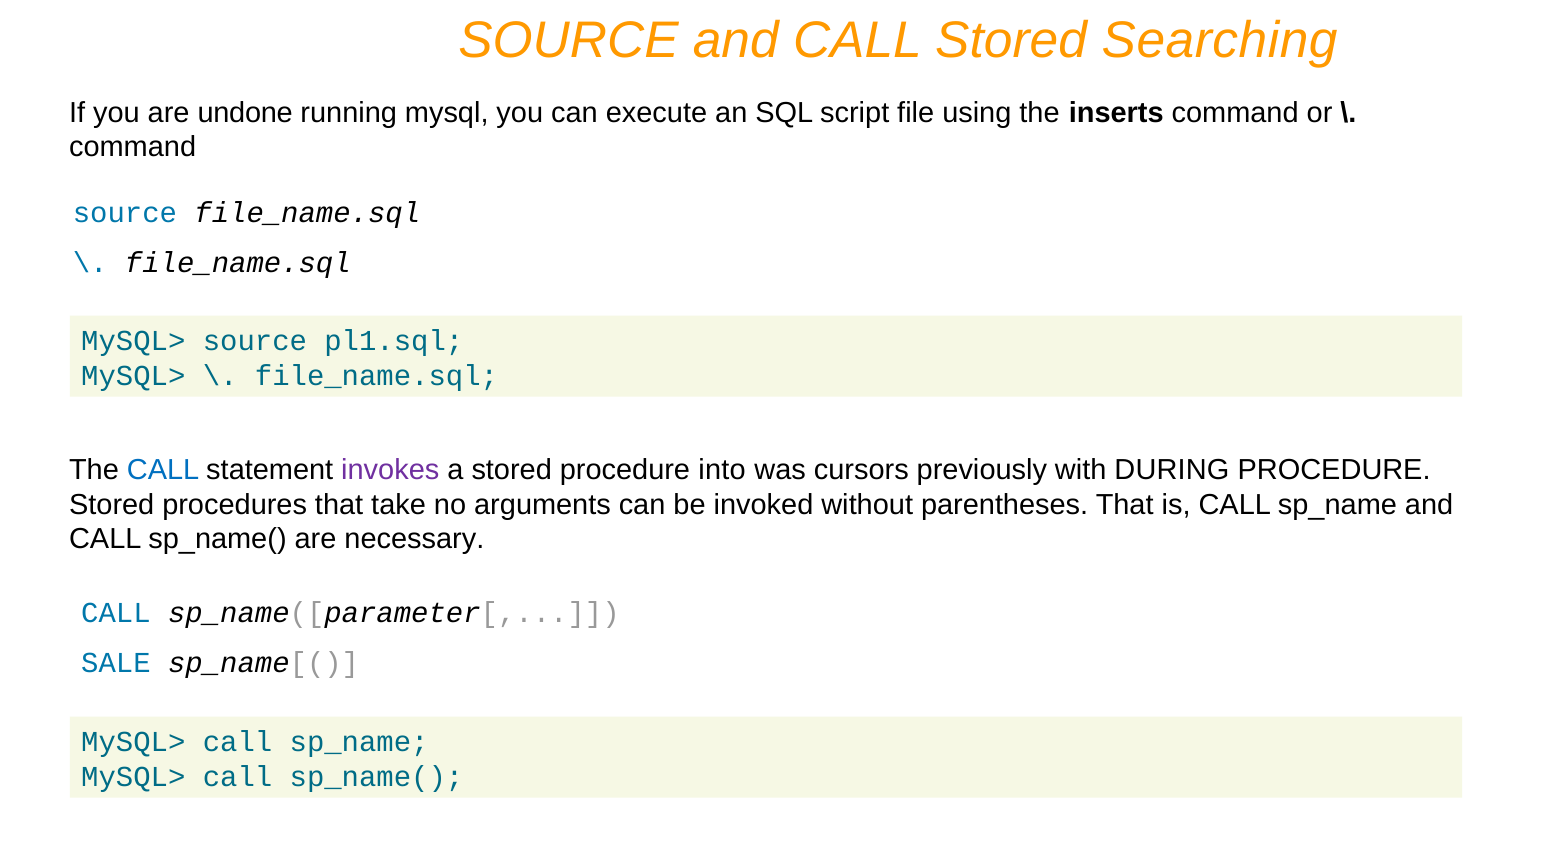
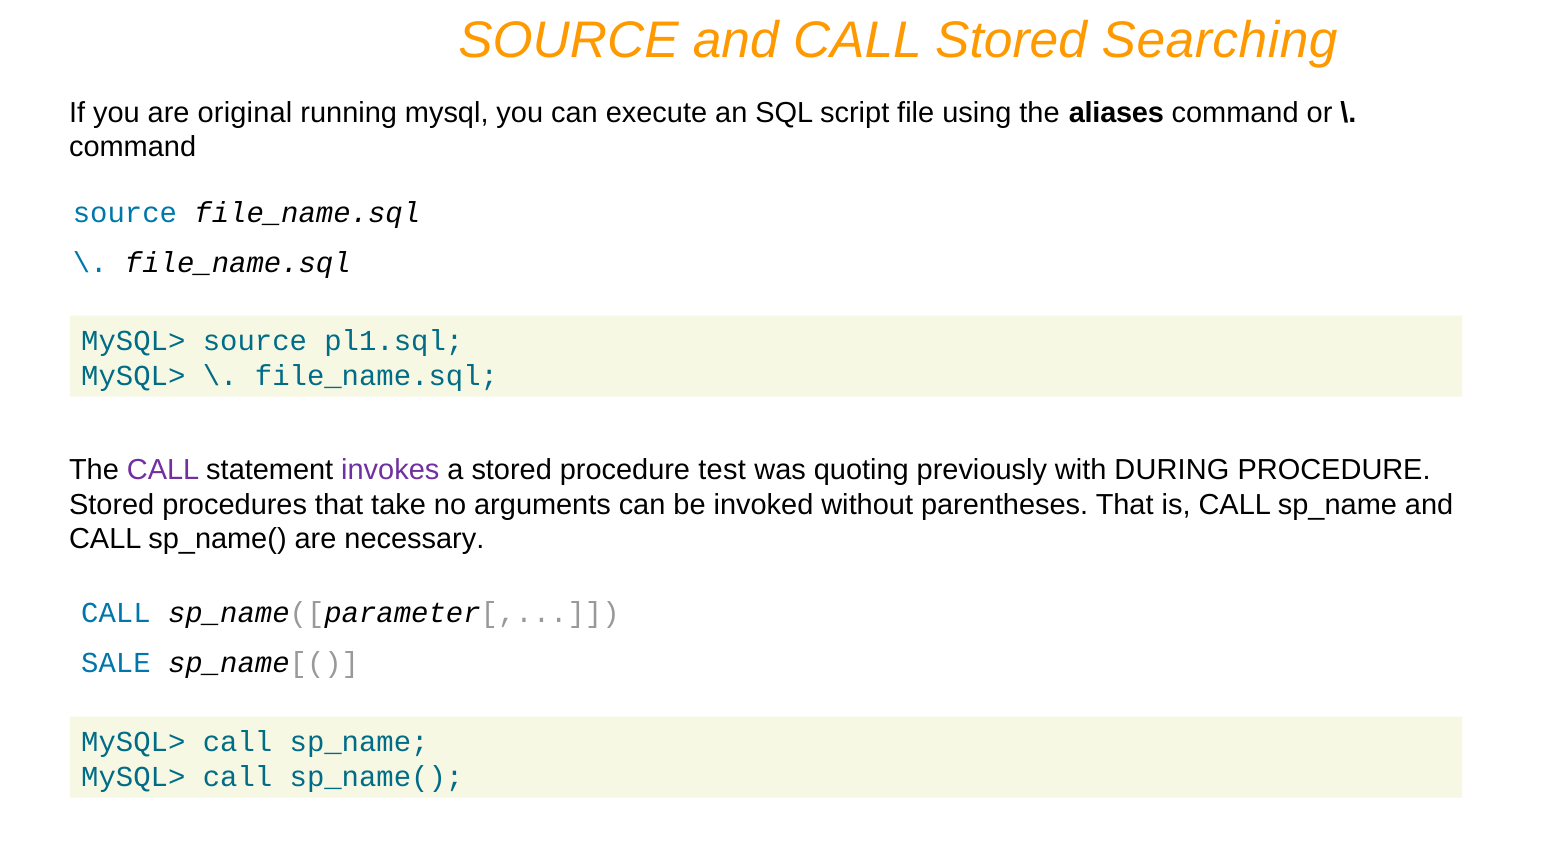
undone: undone -> original
inserts: inserts -> aliases
CALL at (163, 470) colour: blue -> purple
into: into -> test
cursors: cursors -> quoting
